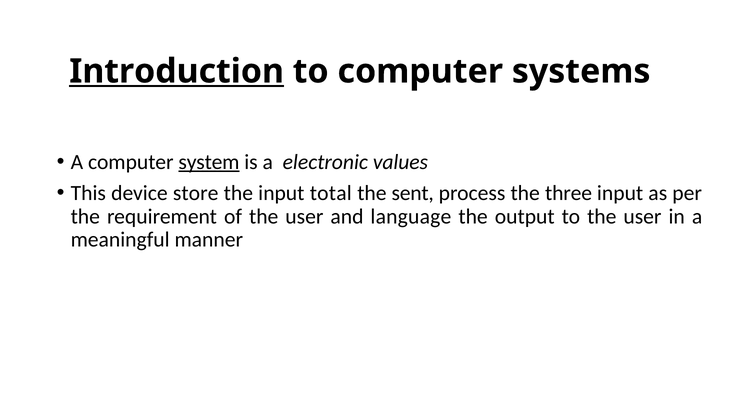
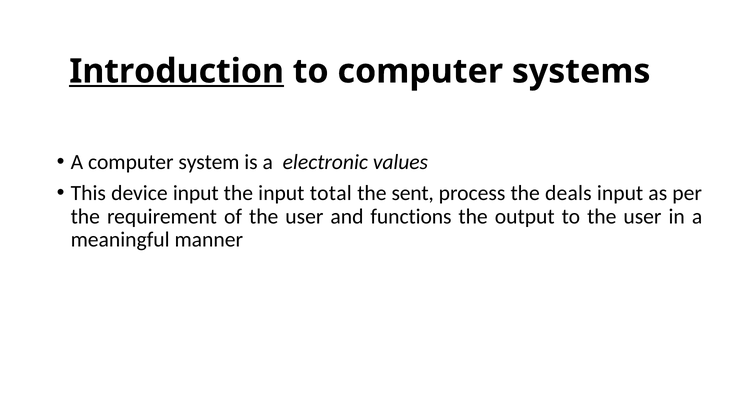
system underline: present -> none
device store: store -> input
three: three -> deals
language: language -> functions
